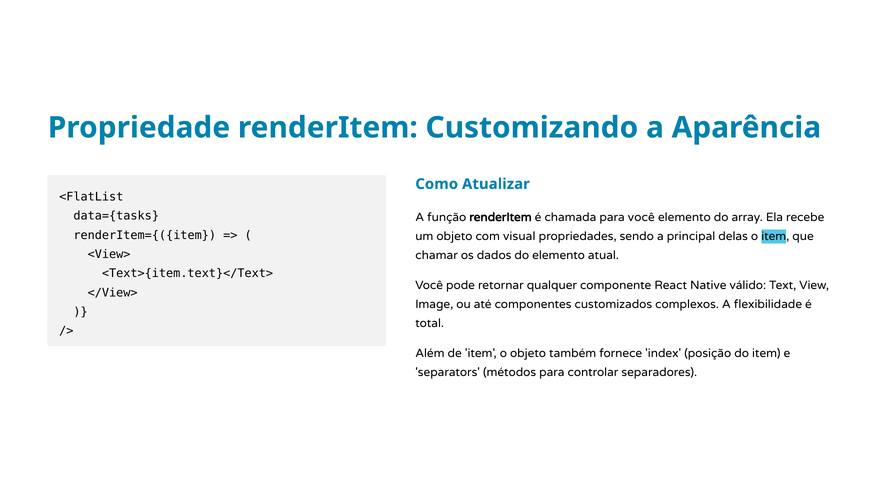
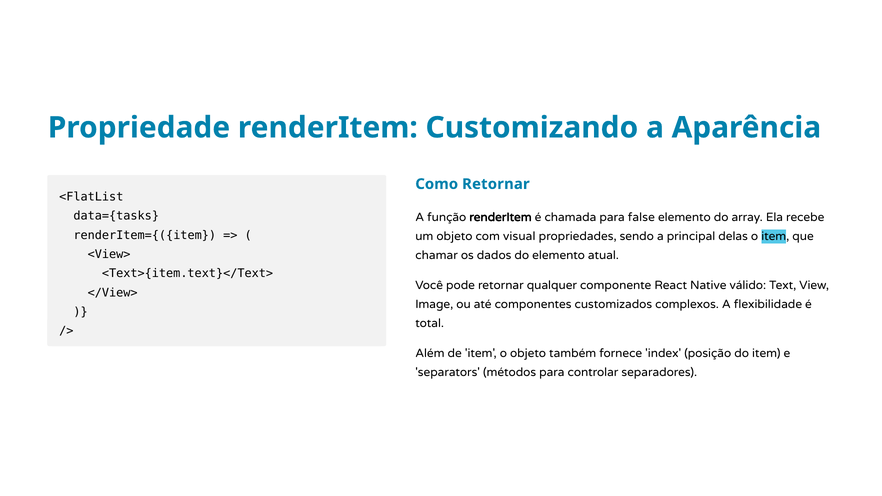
Como Atualizar: Atualizar -> Retornar
para você: você -> false
